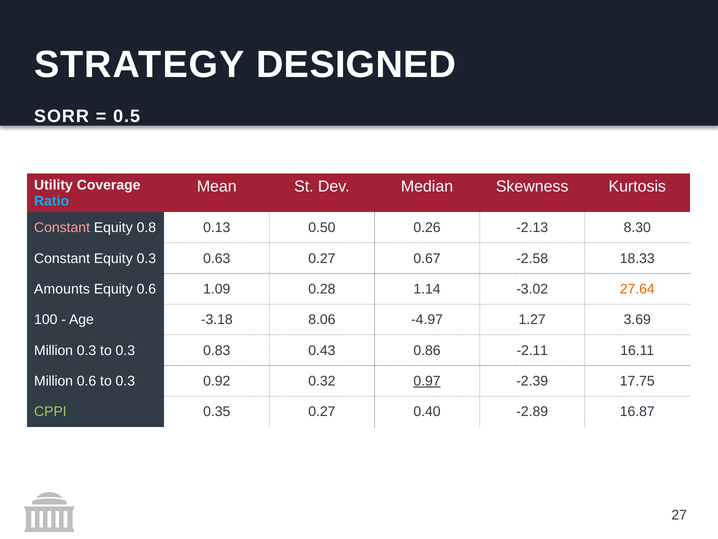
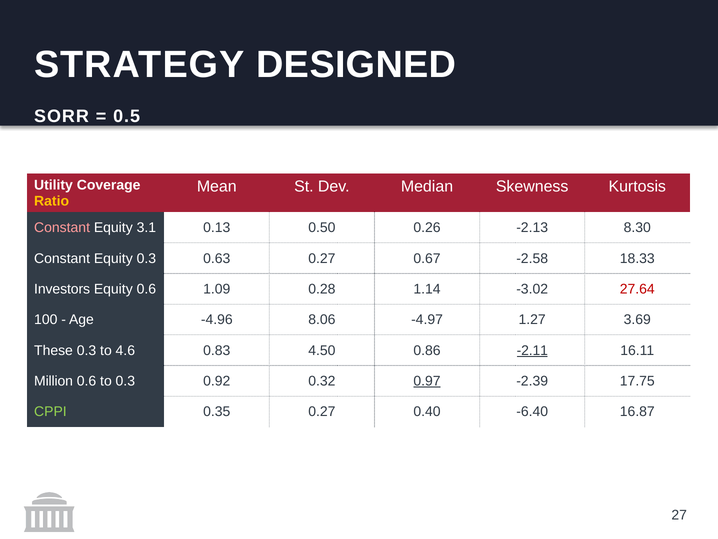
Ratio colour: light blue -> yellow
0.8: 0.8 -> 3.1
Amounts: Amounts -> Investors
27.64 colour: orange -> red
-3.18: -3.18 -> -4.96
Million at (54, 350): Million -> These
0.3 to 0.3: 0.3 -> 4.6
0.43: 0.43 -> 4.50
-2.11 underline: none -> present
-2.89: -2.89 -> -6.40
